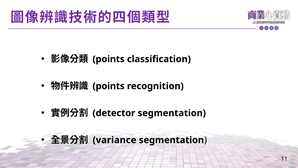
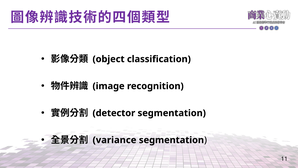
points at (109, 59): points -> object
points at (109, 86): points -> image
